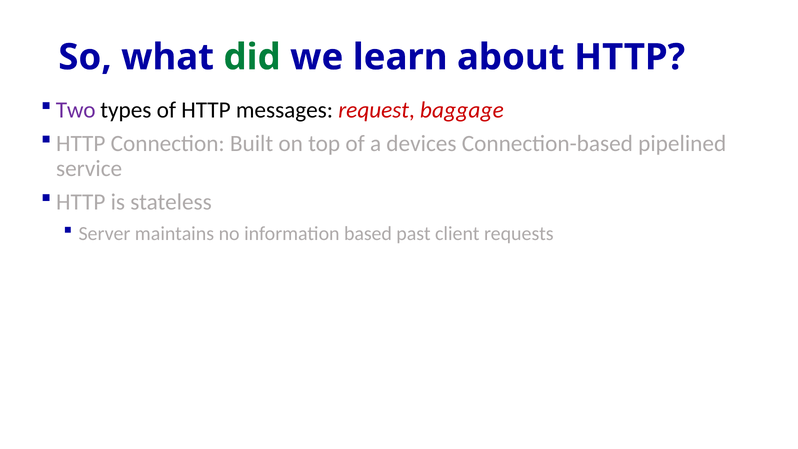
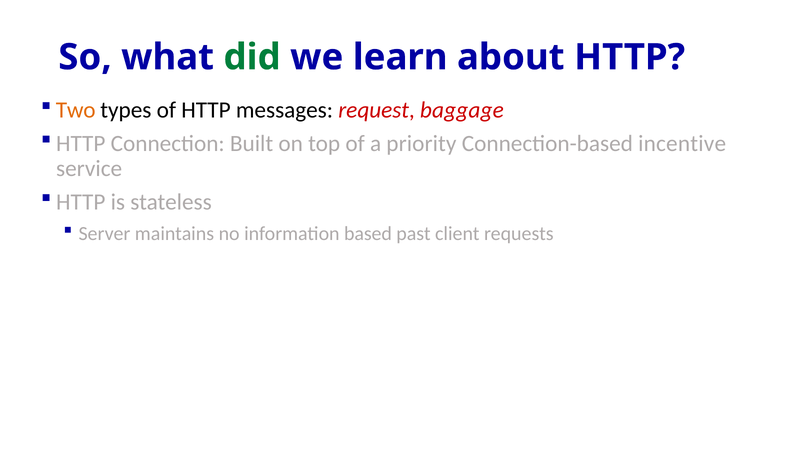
Two colour: purple -> orange
devices: devices -> priority
pipelined: pipelined -> incentive
